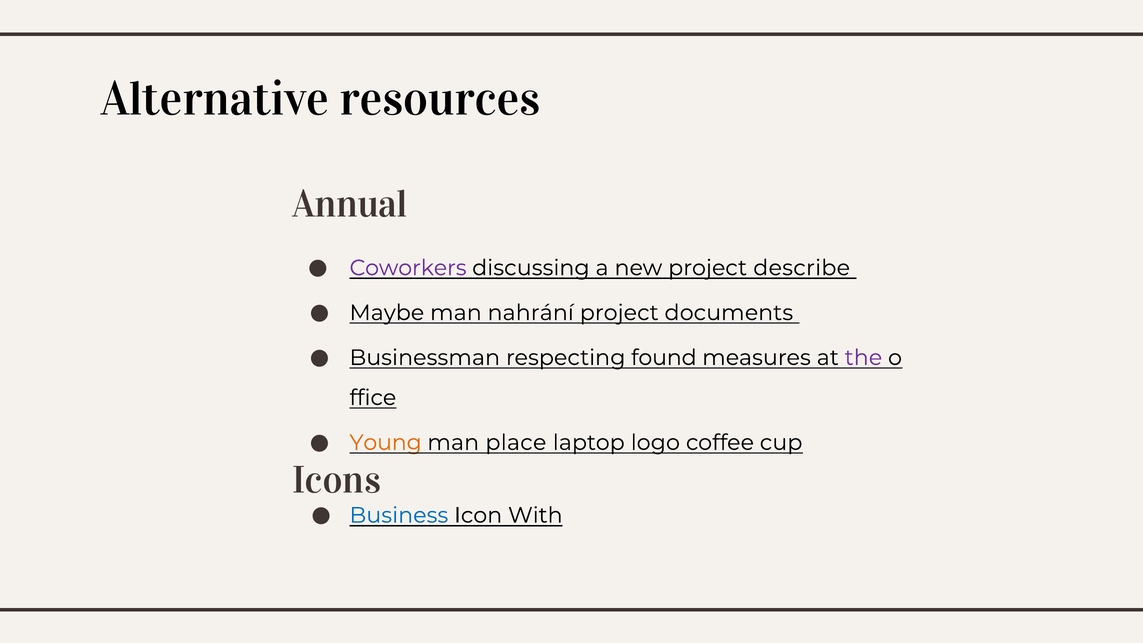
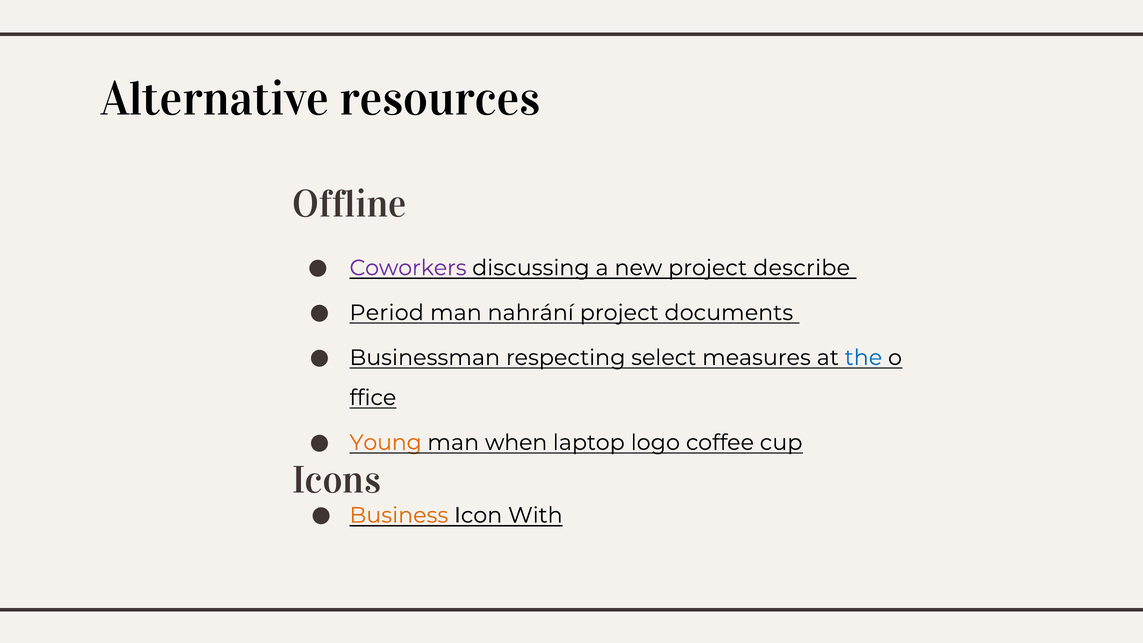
Annual: Annual -> Offline
Maybe: Maybe -> Period
found: found -> select
the colour: purple -> blue
place: place -> when
Business colour: blue -> orange
